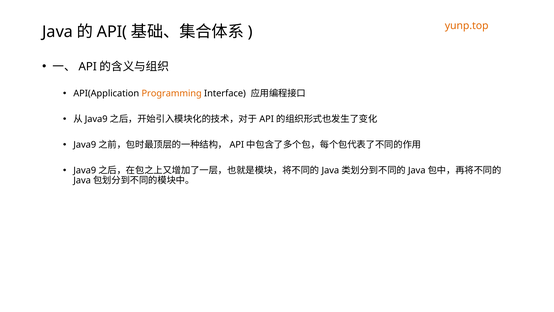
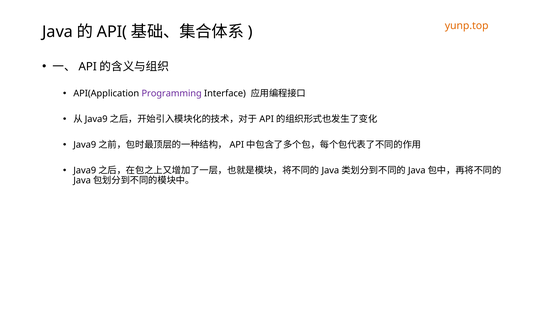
Programming colour: orange -> purple
